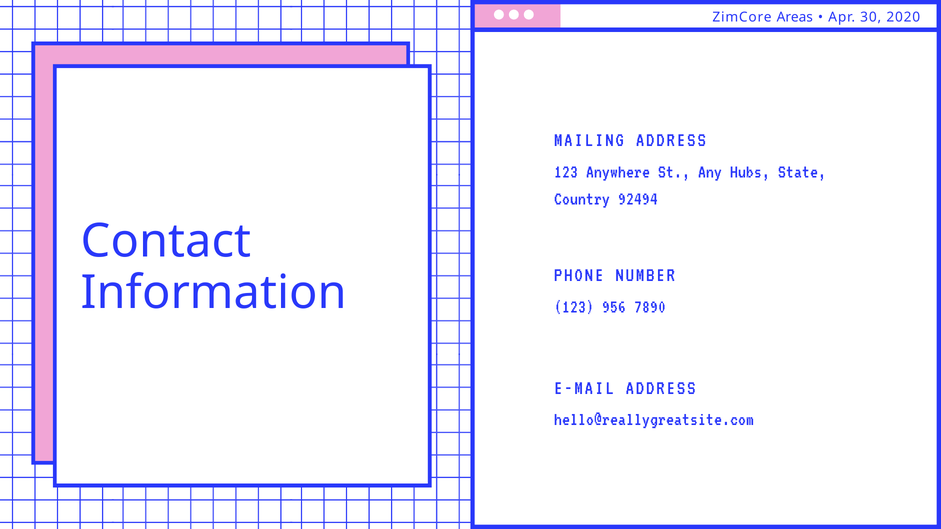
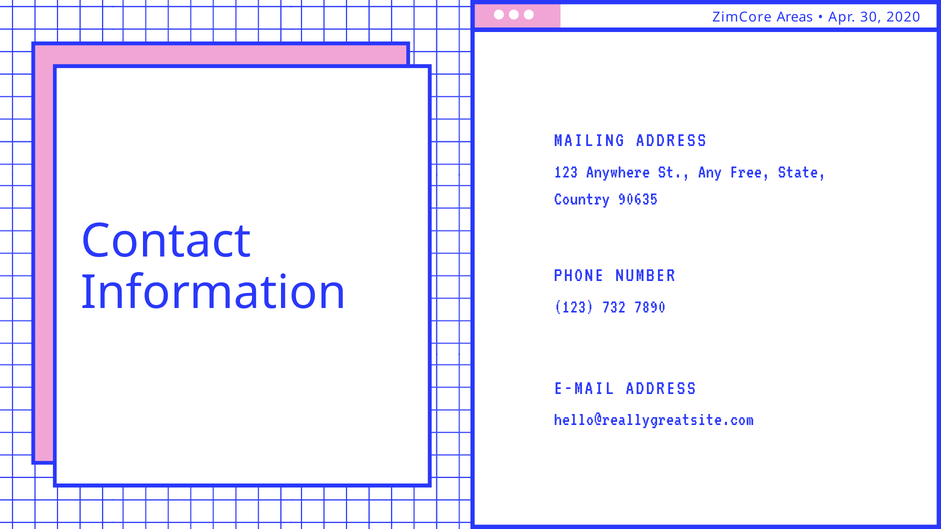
Hubs: Hubs -> Free
92494: 92494 -> 90635
956: 956 -> 732
